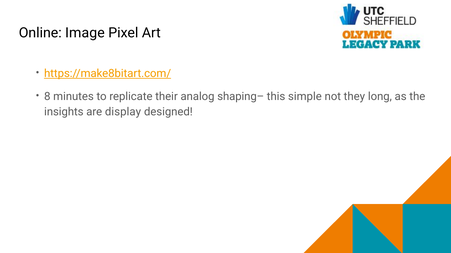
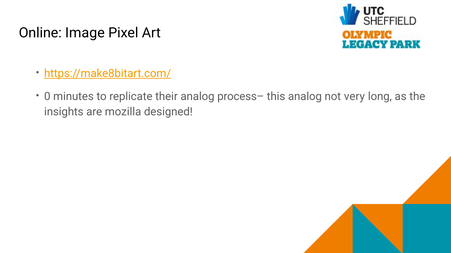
8: 8 -> 0
shaping–: shaping– -> process–
this simple: simple -> analog
they: they -> very
display: display -> mozilla
